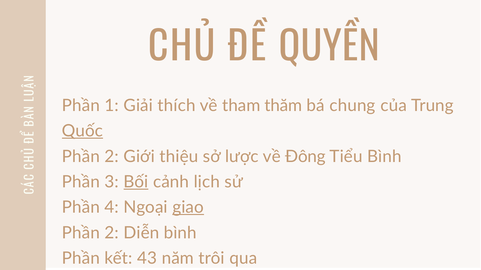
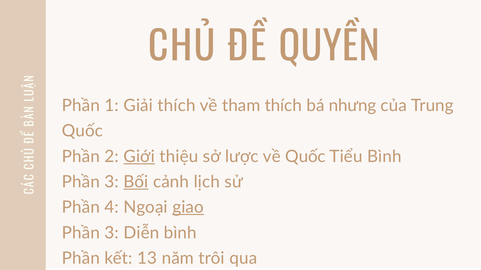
tham thăm: thăm -> thích
chung: chung -> nhưng
Quốc at (82, 131) underline: present -> none
Giới underline: none -> present
về Đông: Đông -> Quốc
2 at (112, 233): 2 -> 3
43: 43 -> 13
